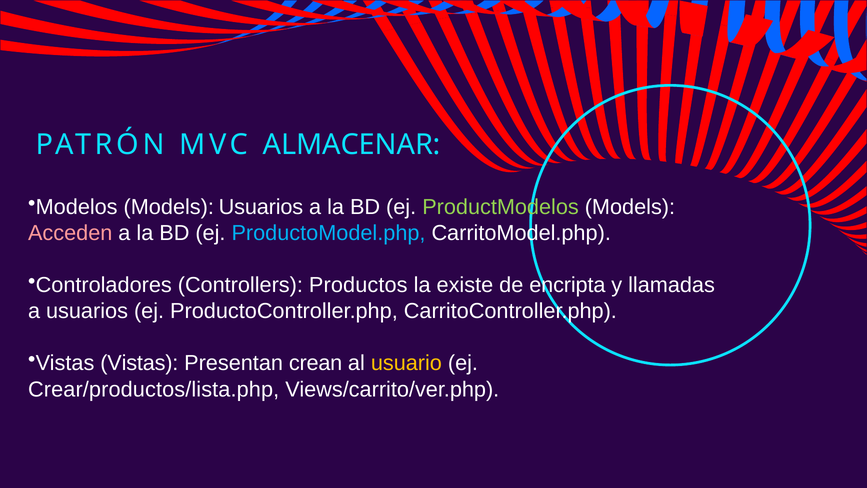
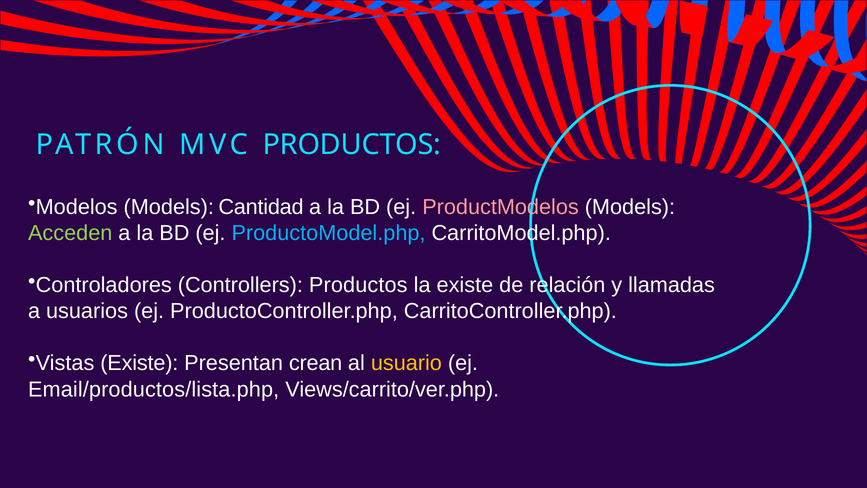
MVC ALMACENAR: ALMACENAR -> PRODUCTOS
Models Usuarios: Usuarios -> Cantidad
ProductModelos colour: light green -> pink
Acceden colour: pink -> light green
encripta: encripta -> relación
Vistas Vistas: Vistas -> Existe
Crear/productos/lista.php: Crear/productos/lista.php -> Email/productos/lista.php
